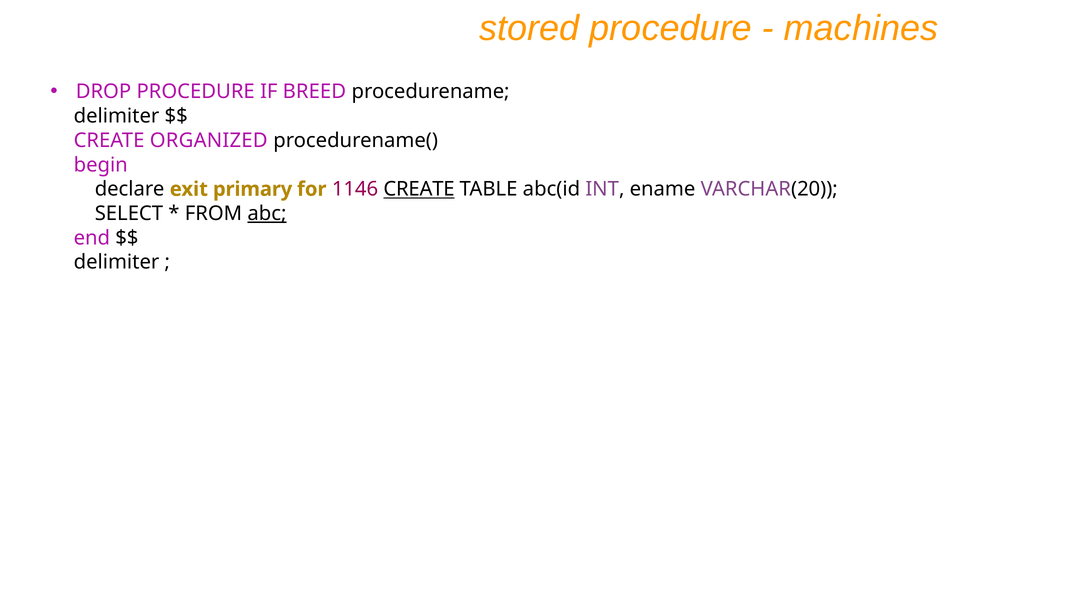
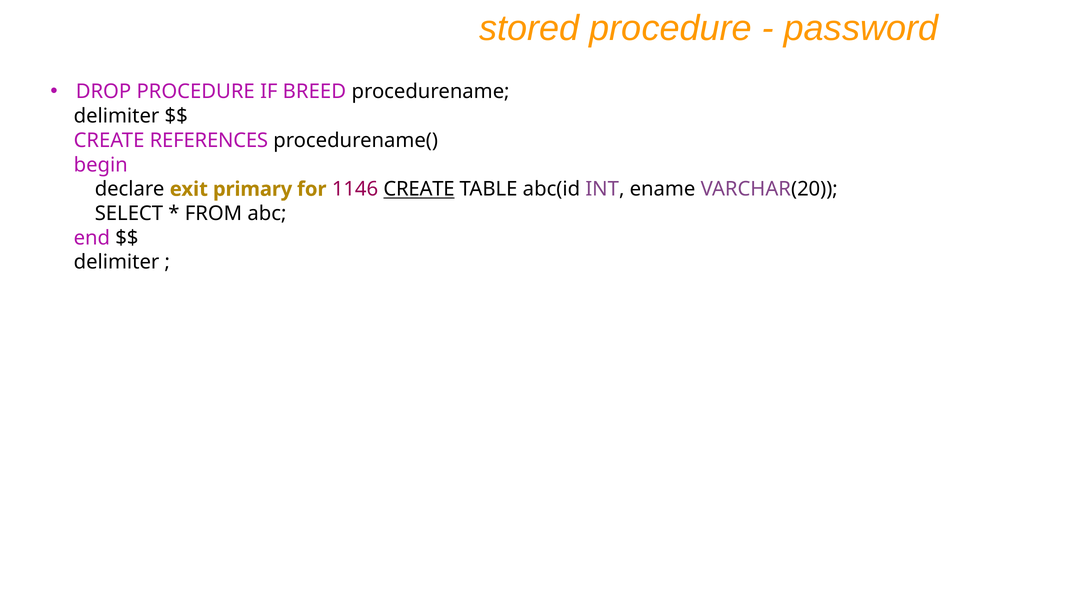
machines: machines -> password
ORGANIZED: ORGANIZED -> REFERENCES
abc underline: present -> none
